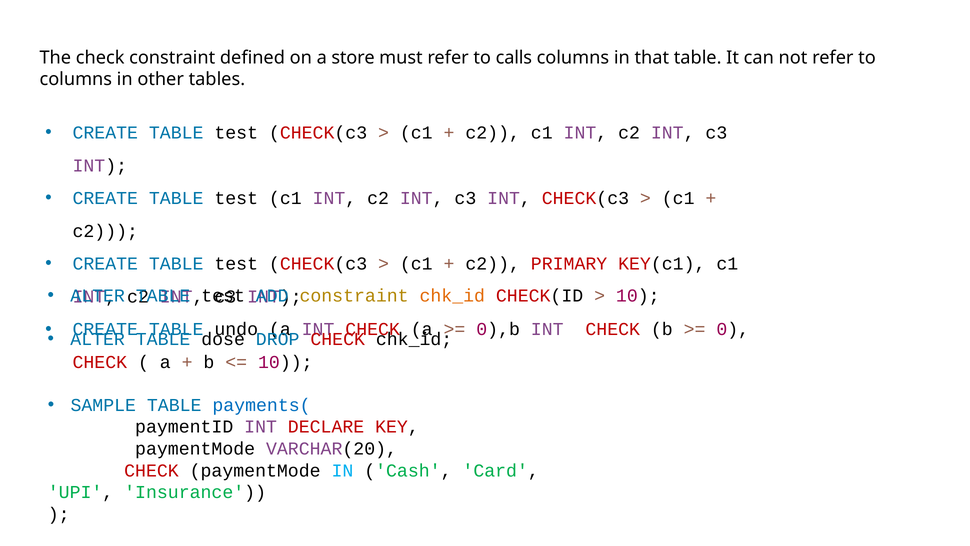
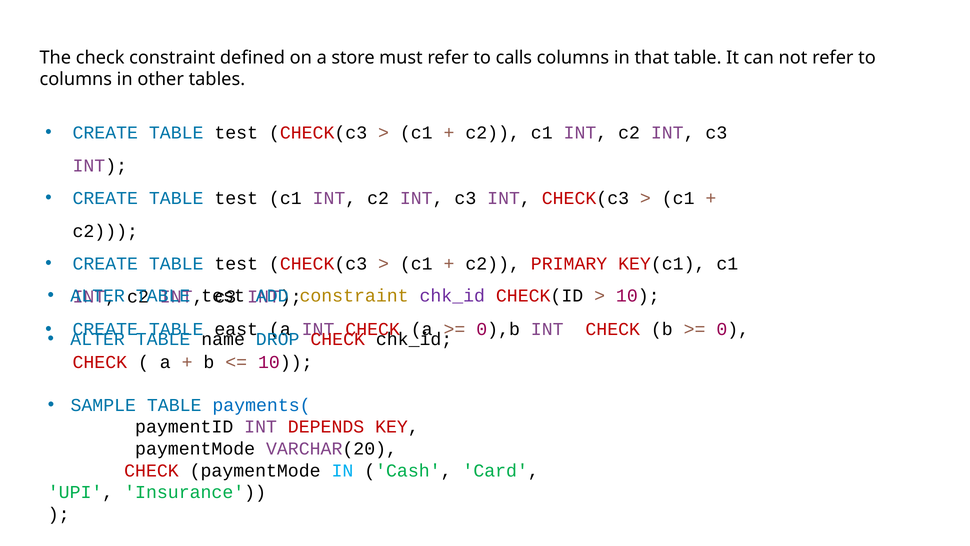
chk_id at (452, 295) colour: orange -> purple
undo: undo -> east
dose: dose -> name
DECLARE: DECLARE -> DEPENDS
